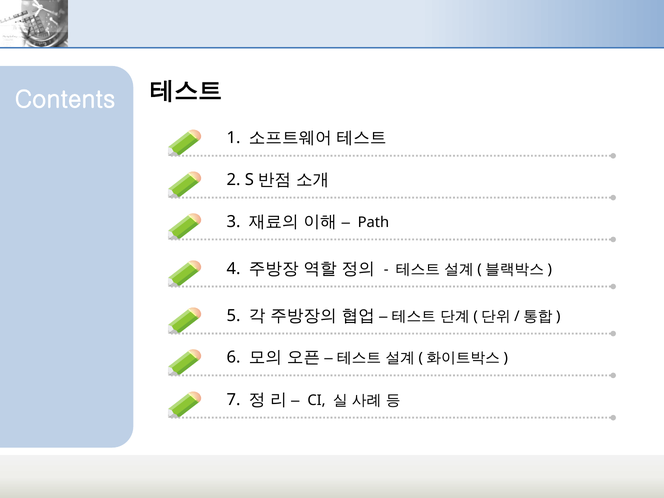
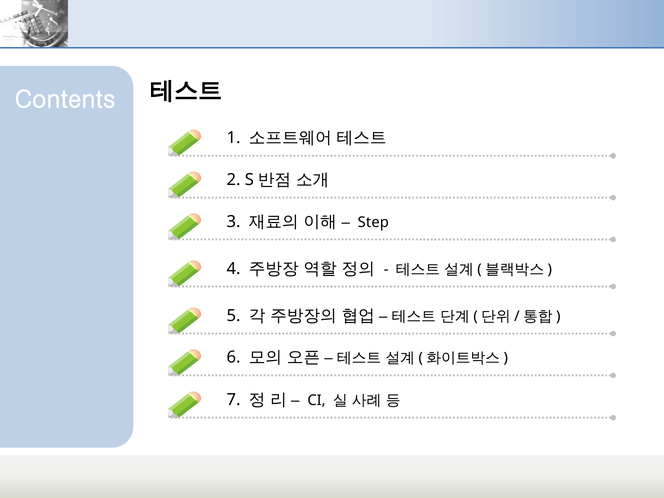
Path: Path -> Step
